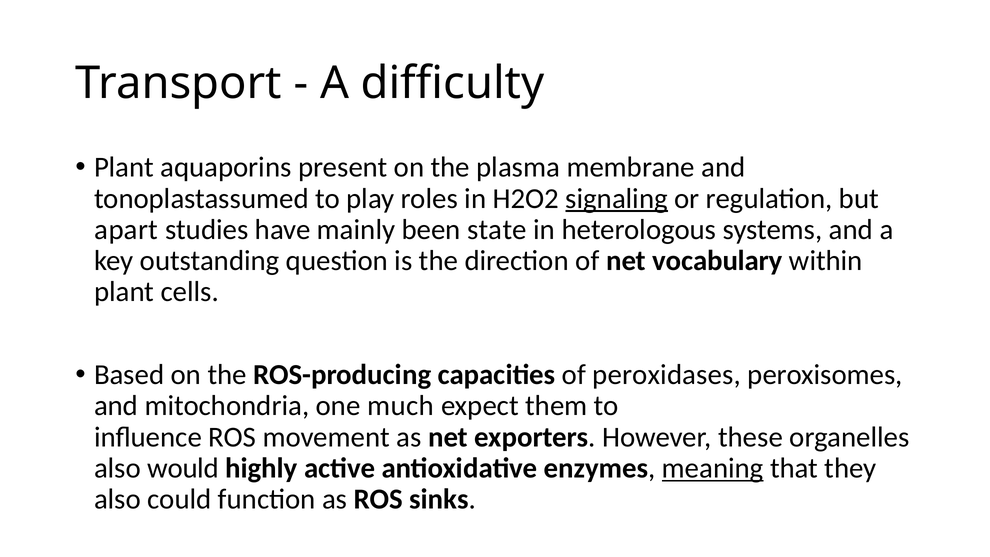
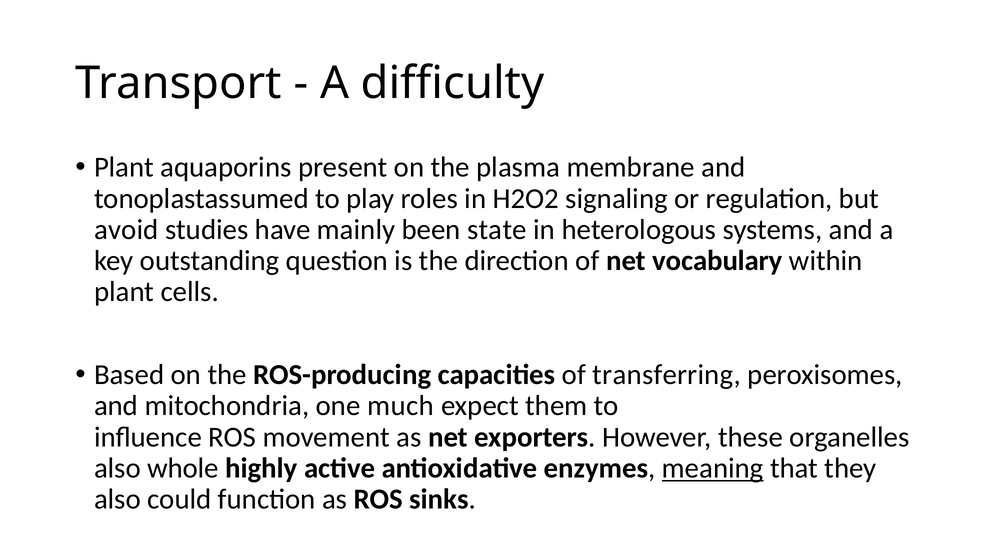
signaling underline: present -> none
apart: apart -> avoid
peroxidases: peroxidases -> transferring
would: would -> whole
